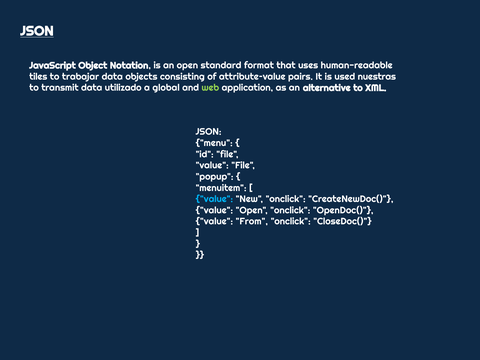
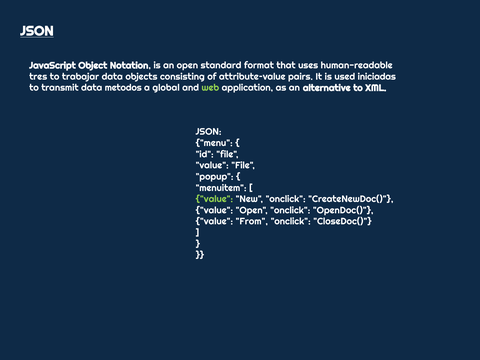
tiles: tiles -> tres
nuestras: nuestras -> iniciadas
utilizado: utilizado -> metodos
value at (214, 199) colour: light blue -> light green
